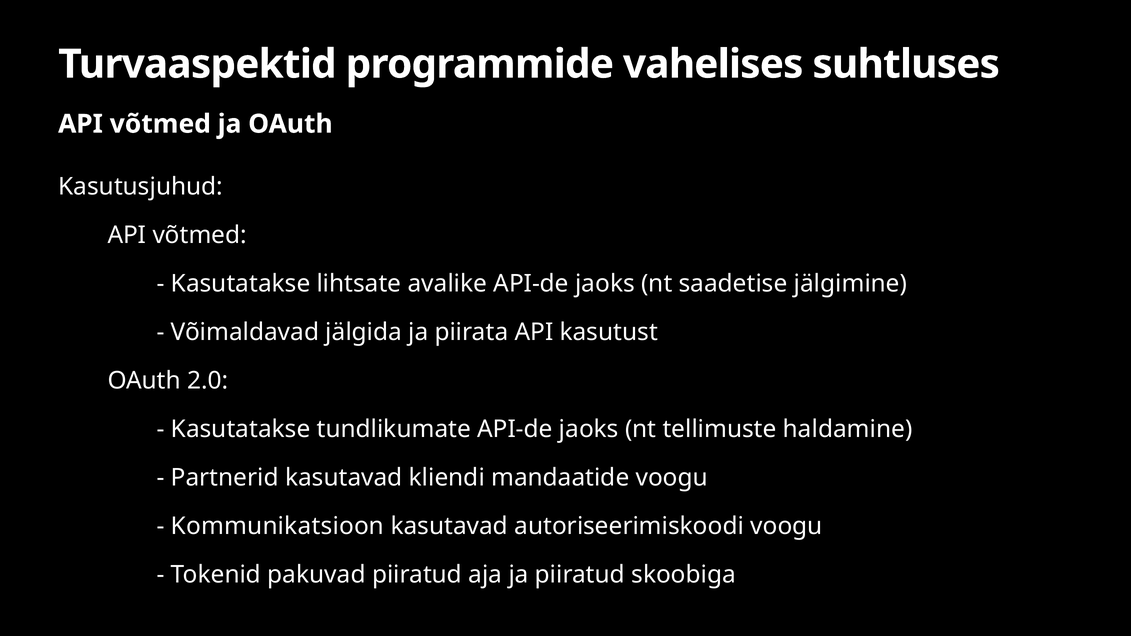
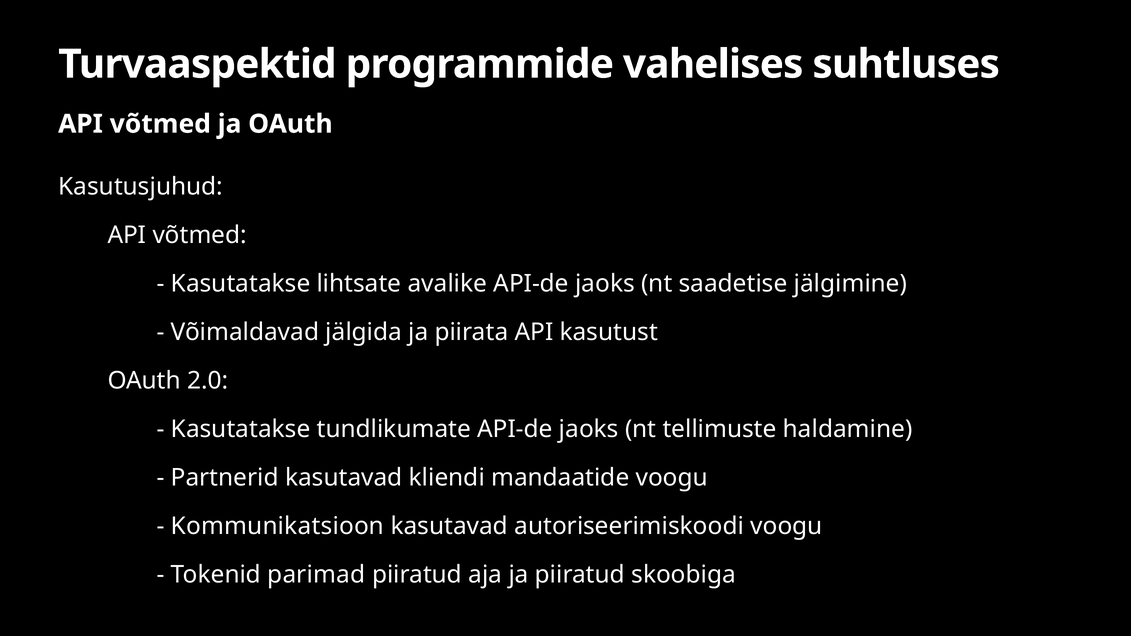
pakuvad: pakuvad -> parimad
